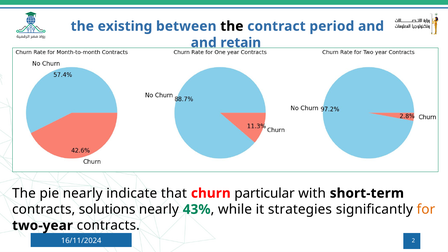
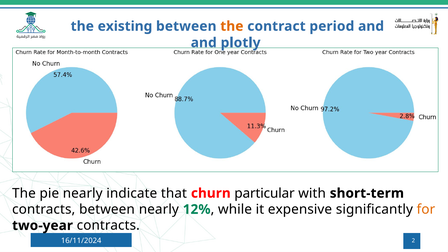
the at (232, 26) colour: black -> orange
retain: retain -> plotly
contracts solutions: solutions -> between
43%: 43% -> 12%
strategies: strategies -> expensive
